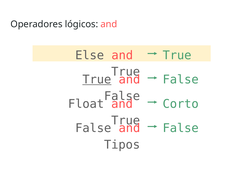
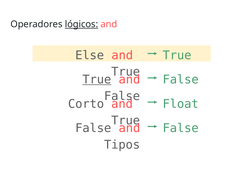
lógicos underline: none -> present
Float: Float -> Corto
Corto: Corto -> Float
